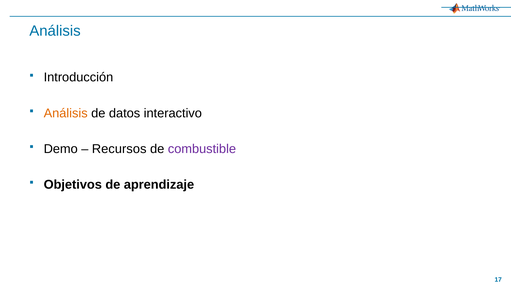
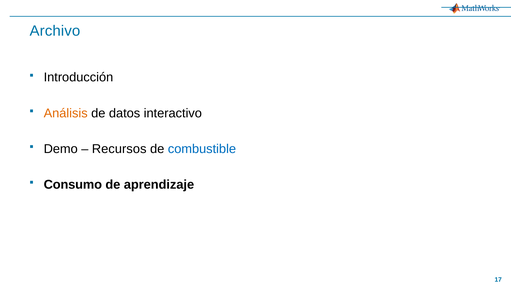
Análisis at (55, 31): Análisis -> Archivo
combustible colour: purple -> blue
Objetivos: Objetivos -> Consumo
